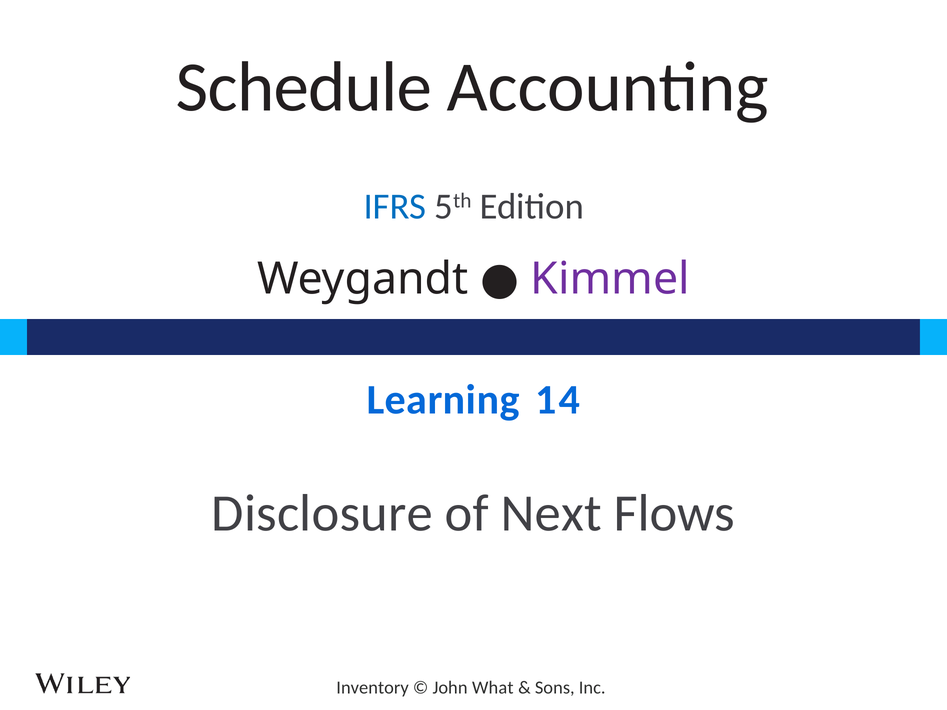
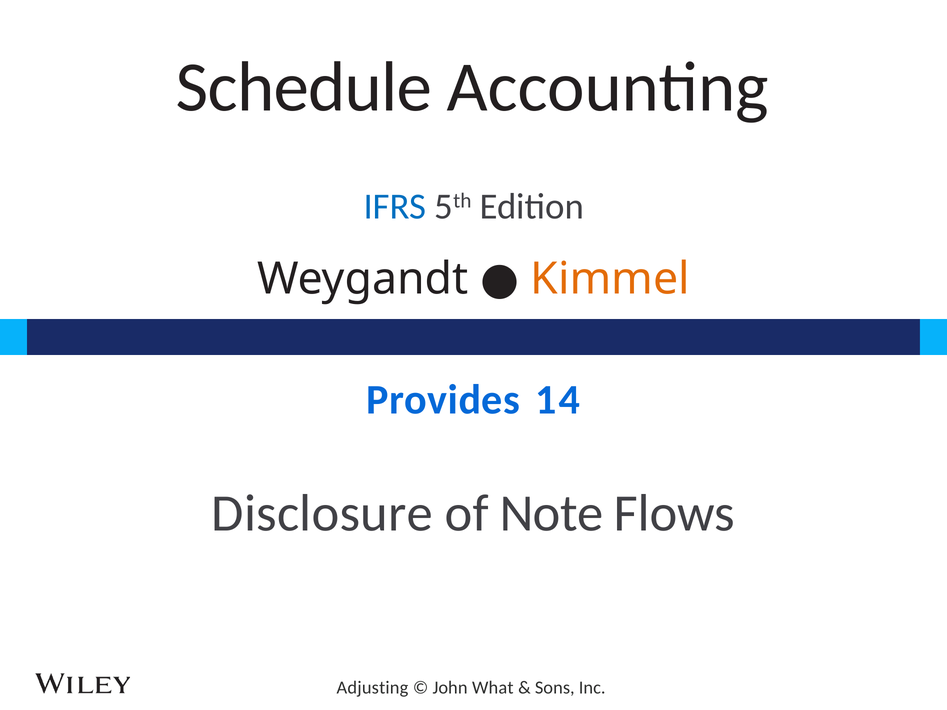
Kimmel colour: purple -> orange
Learning: Learning -> Provides
Next: Next -> Note
Inventory: Inventory -> Adjusting
